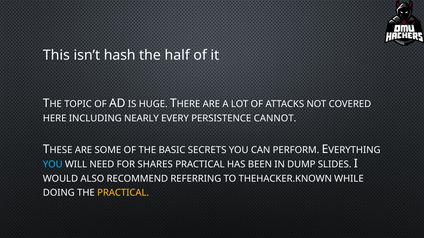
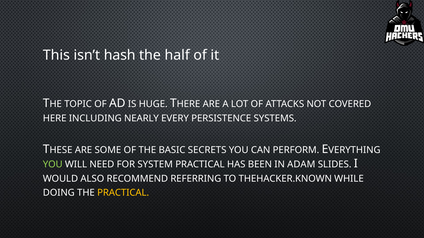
CANNOT: CANNOT -> SYSTEMS
YOU at (53, 165) colour: light blue -> light green
SHARES: SHARES -> SYSTEM
DUMP: DUMP -> ADAM
